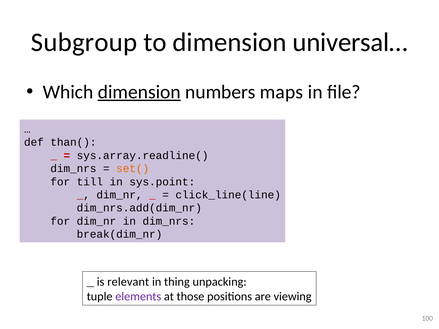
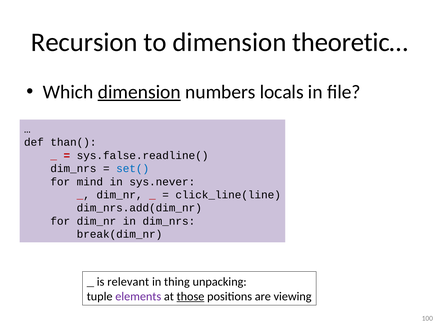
Subgroup: Subgroup -> Recursion
universal…: universal… -> theoretic…
maps: maps -> locals
sys.array.readline(: sys.array.readline( -> sys.false.readline(
set( colour: orange -> blue
till: till -> mind
sys.point: sys.point -> sys.never
those underline: none -> present
